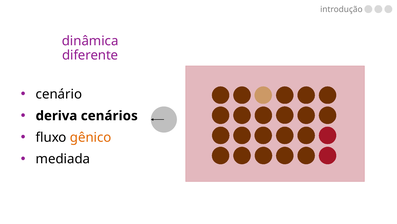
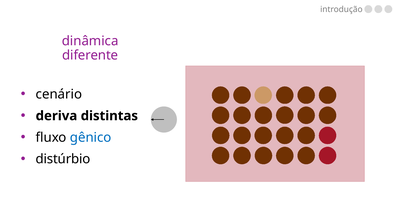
cenários: cenários -> distintas
gênico colour: orange -> blue
mediada: mediada -> distúrbio
